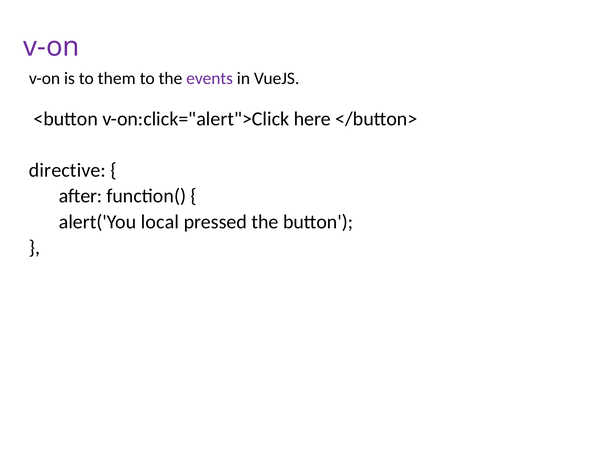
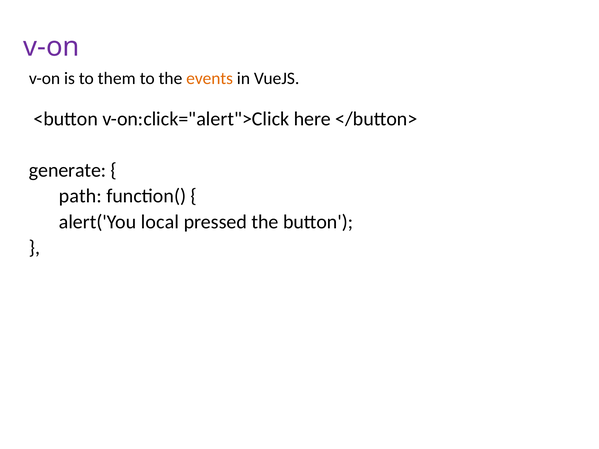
events colour: purple -> orange
directive: directive -> generate
after: after -> path
